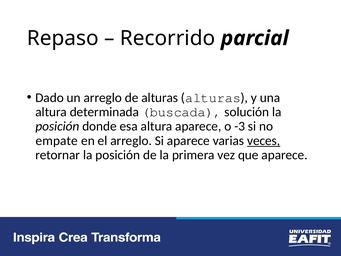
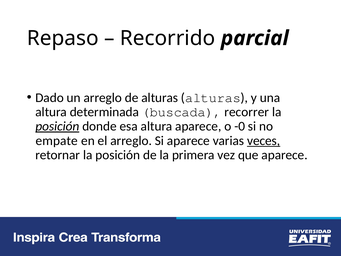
solución: solución -> recorrer
posición at (57, 126) underline: none -> present
-3: -3 -> -0
